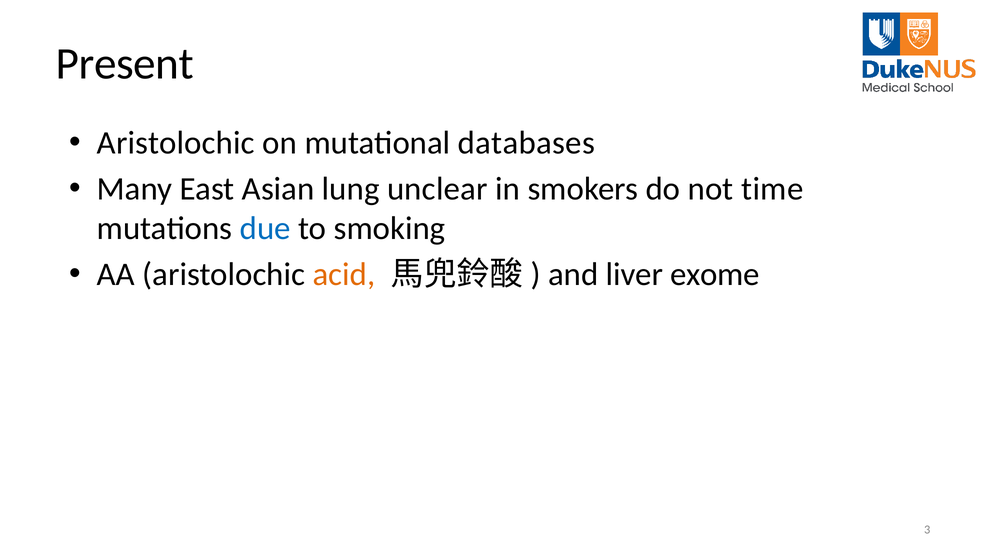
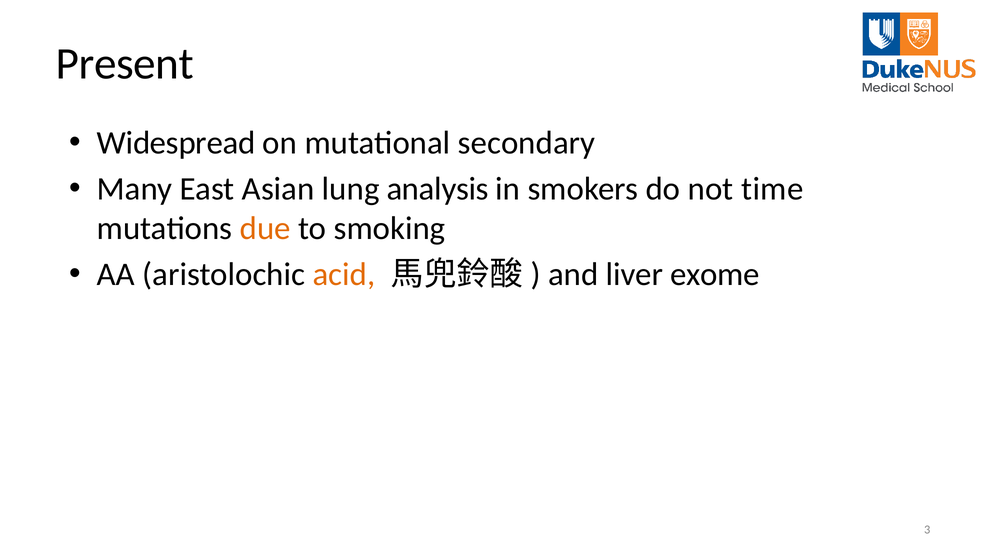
Aristolochic at (176, 143): Aristolochic -> Widespread
databases: databases -> secondary
unclear: unclear -> analysis
due colour: blue -> orange
